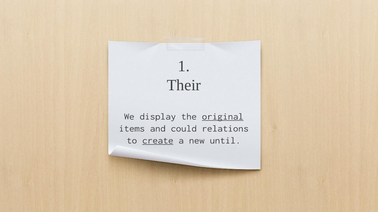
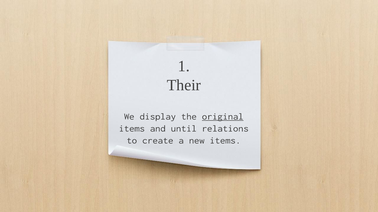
could: could -> until
create underline: present -> none
new until: until -> items
